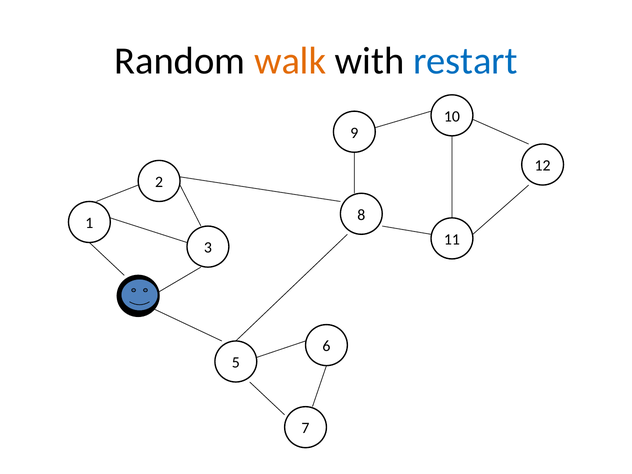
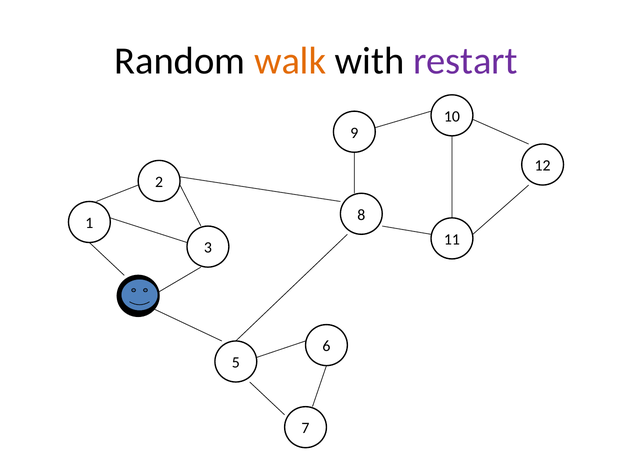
restart colour: blue -> purple
